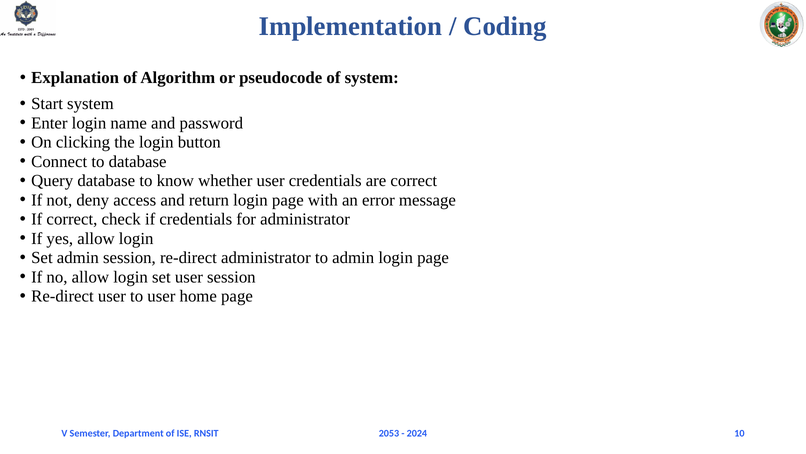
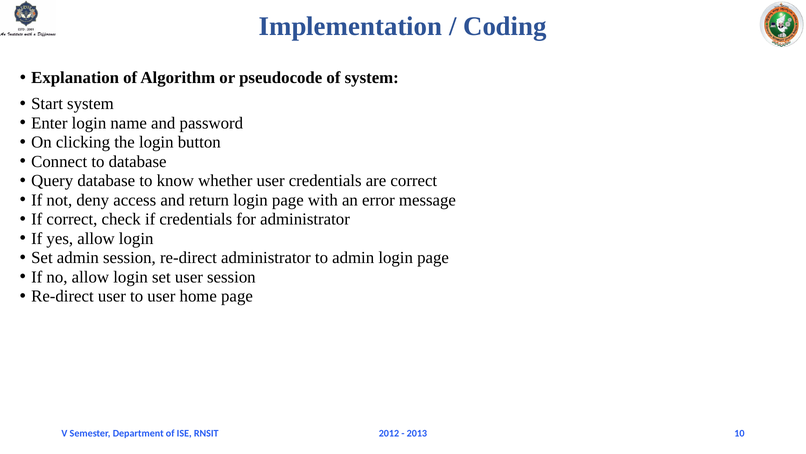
2053: 2053 -> 2012
2024: 2024 -> 2013
